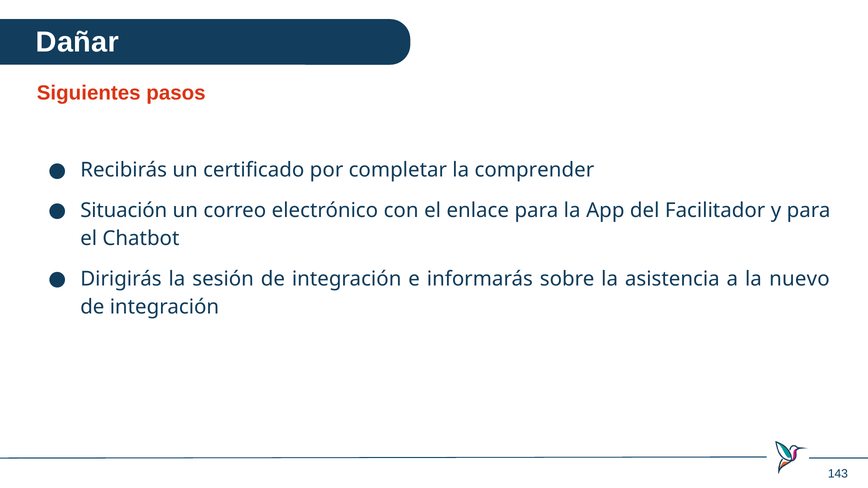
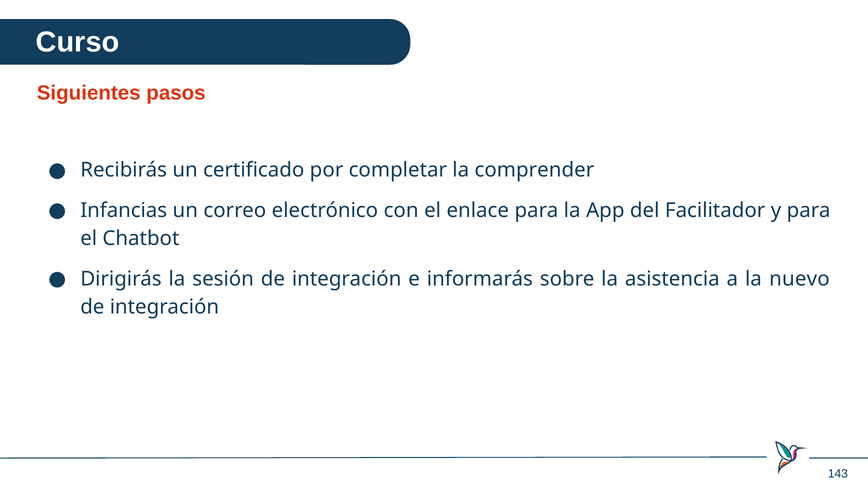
Dañar: Dañar -> Curso
Situación: Situación -> Infancias
